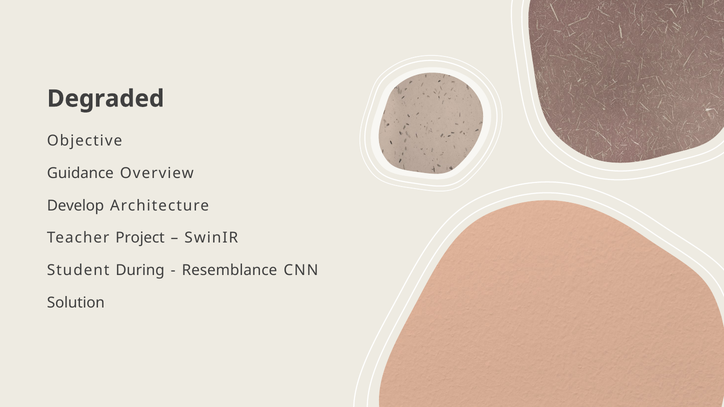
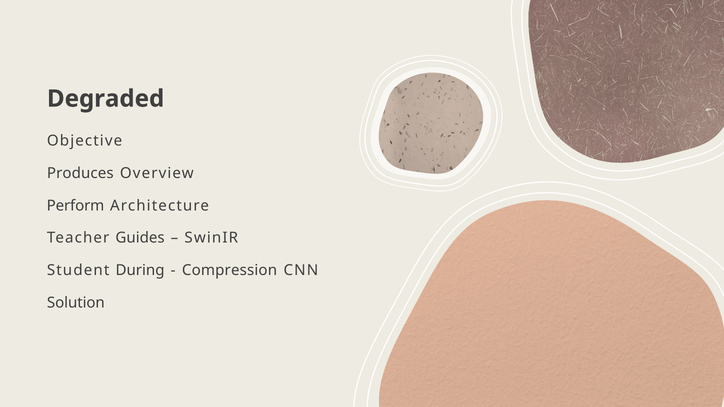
Guidance: Guidance -> Produces
Develop: Develop -> Perform
Project: Project -> Guides
Resemblance: Resemblance -> Compression
